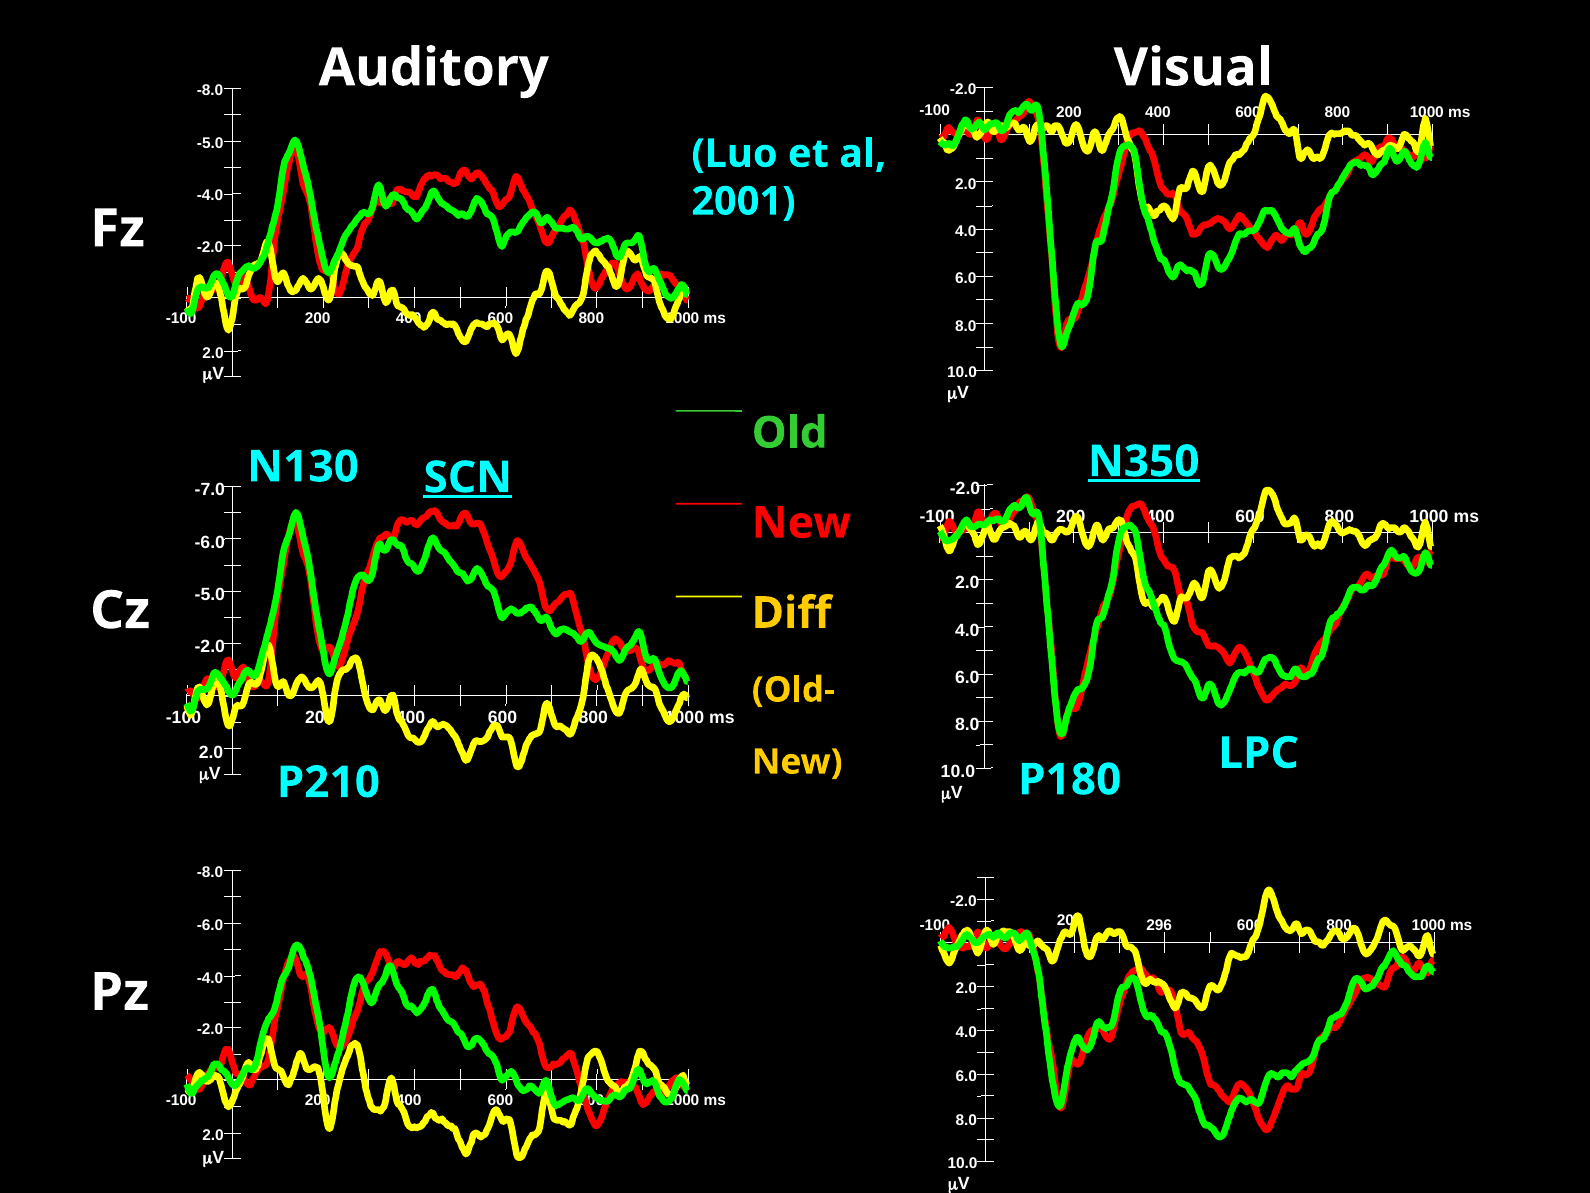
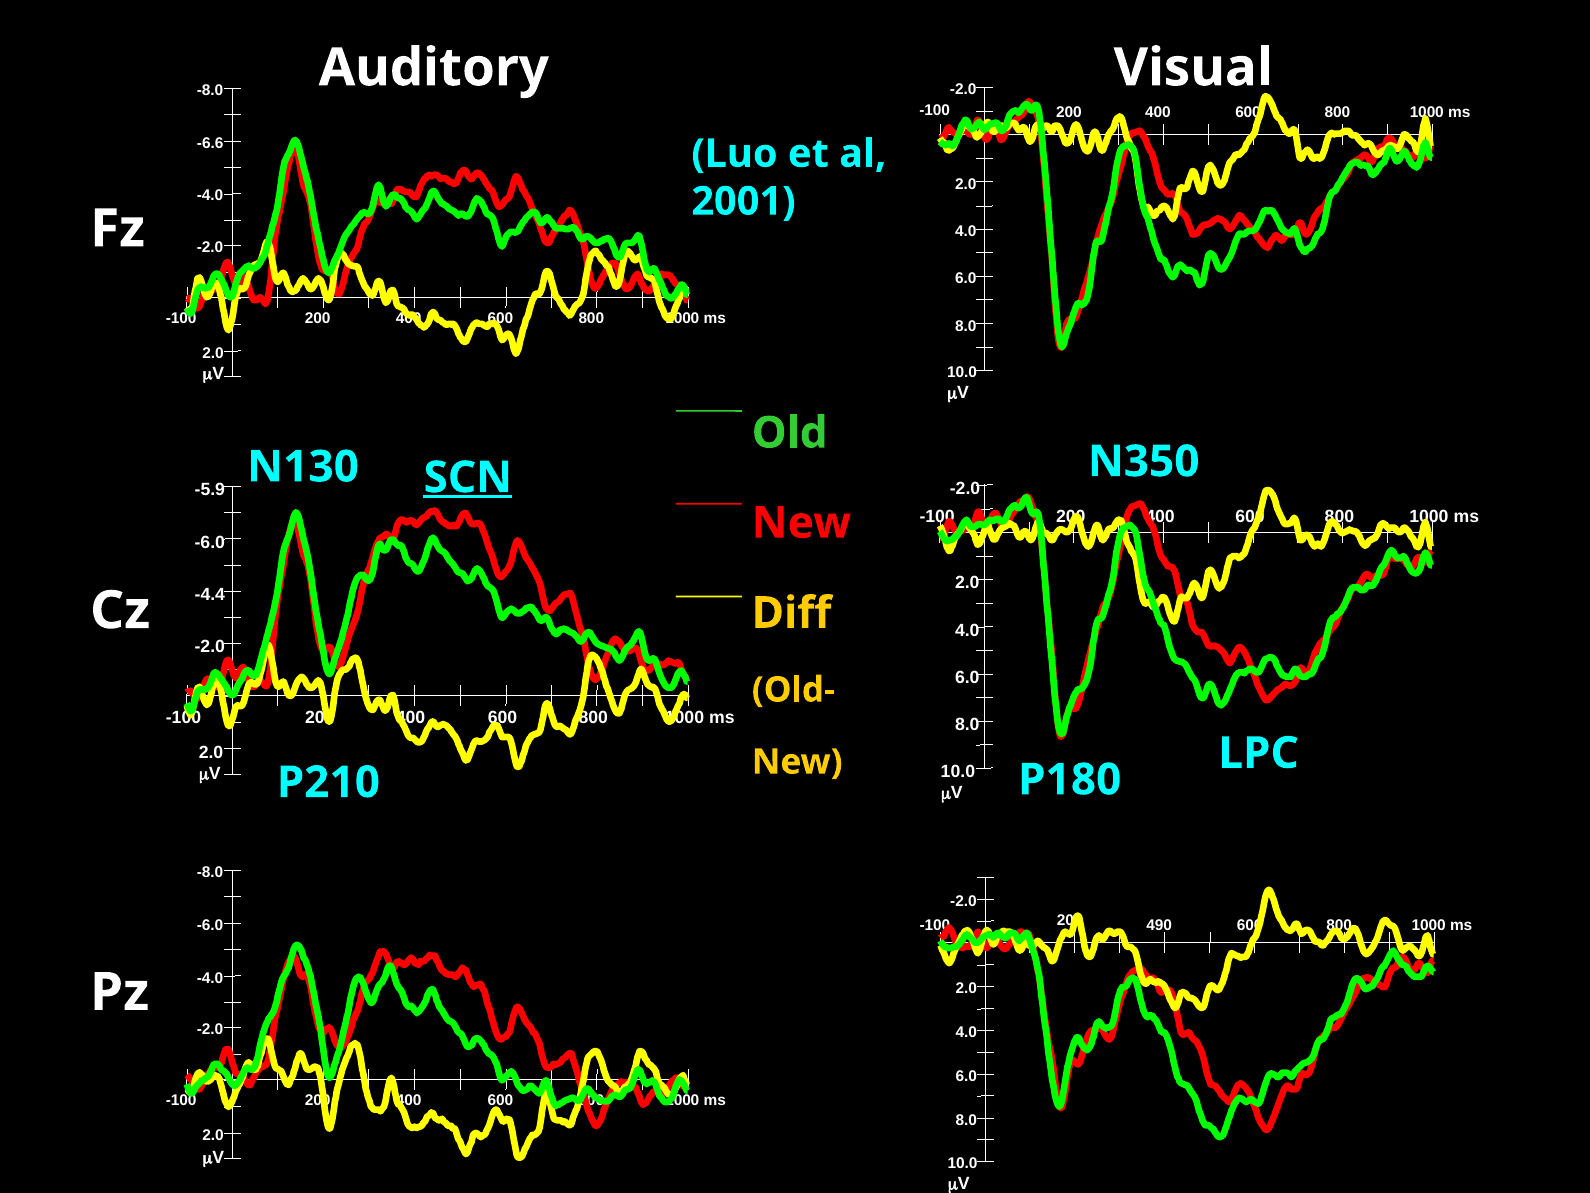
-5.0 at (210, 143): -5.0 -> -6.6
N350 underline: present -> none
-7.0: -7.0 -> -5.9
-5.0 at (210, 595): -5.0 -> -4.4
296: 296 -> 490
